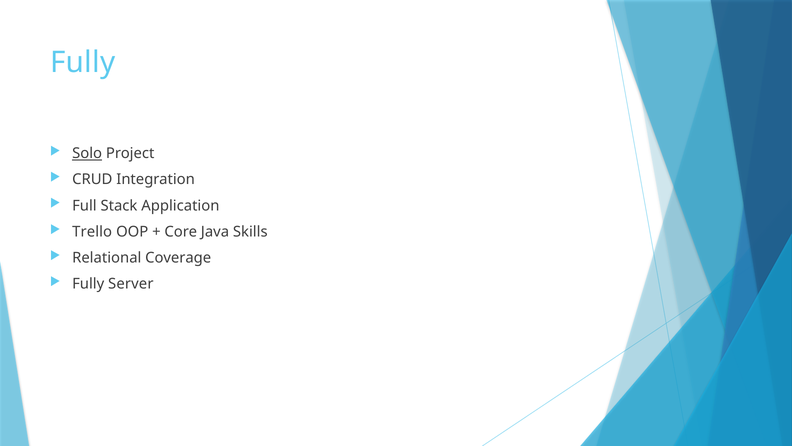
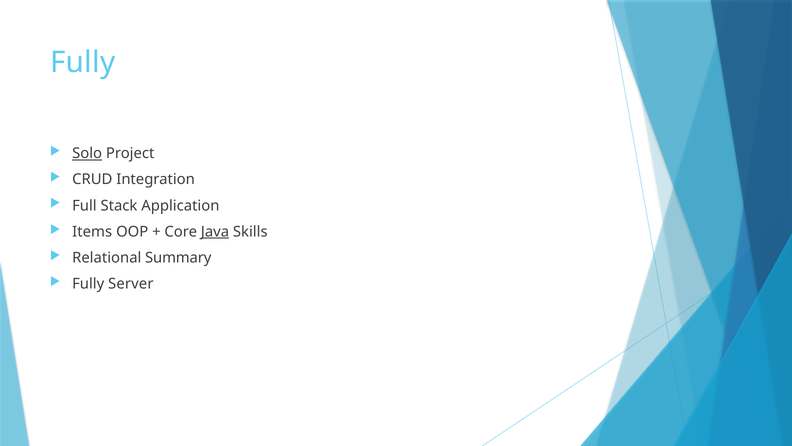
Trello: Trello -> Items
Java underline: none -> present
Coverage: Coverage -> Summary
